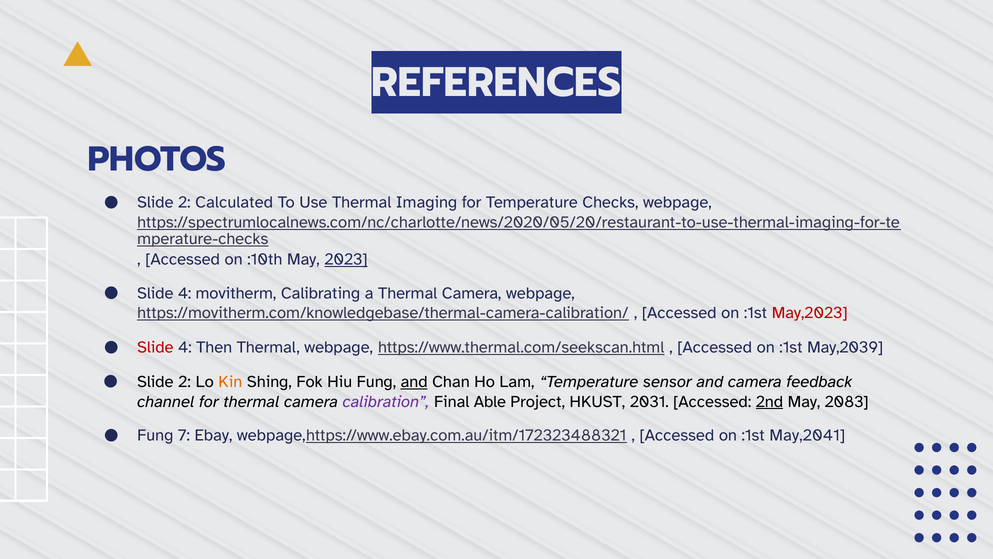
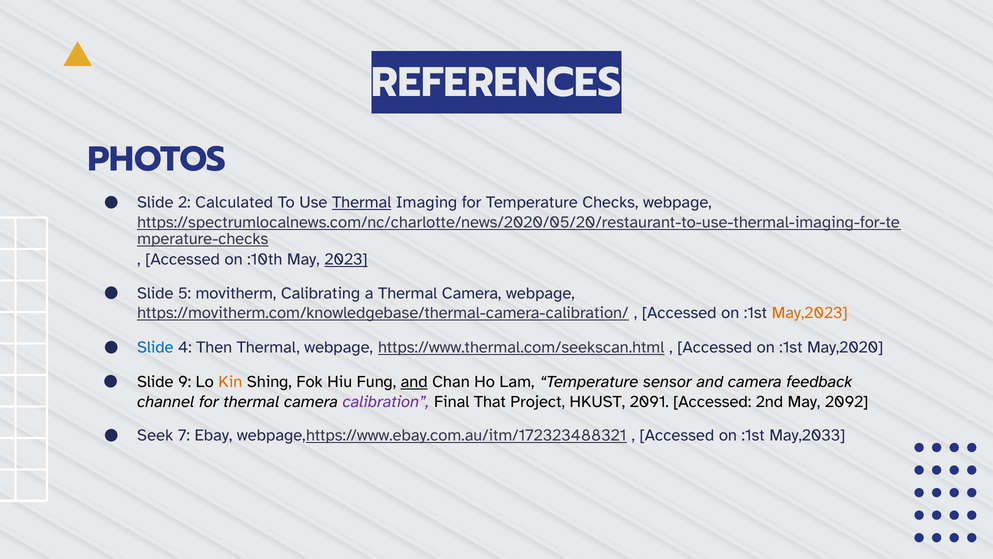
Thermal at (362, 202) underline: none -> present
4 at (185, 293): 4 -> 5
May,2023 colour: red -> orange
Slide at (155, 347) colour: red -> blue
May,2039: May,2039 -> May,2020
2 at (185, 381): 2 -> 9
Able: Able -> That
2031: 2031 -> 2091
2nd underline: present -> none
2083: 2083 -> 2092
Fung at (155, 435): Fung -> Seek
May,2041: May,2041 -> May,2033
